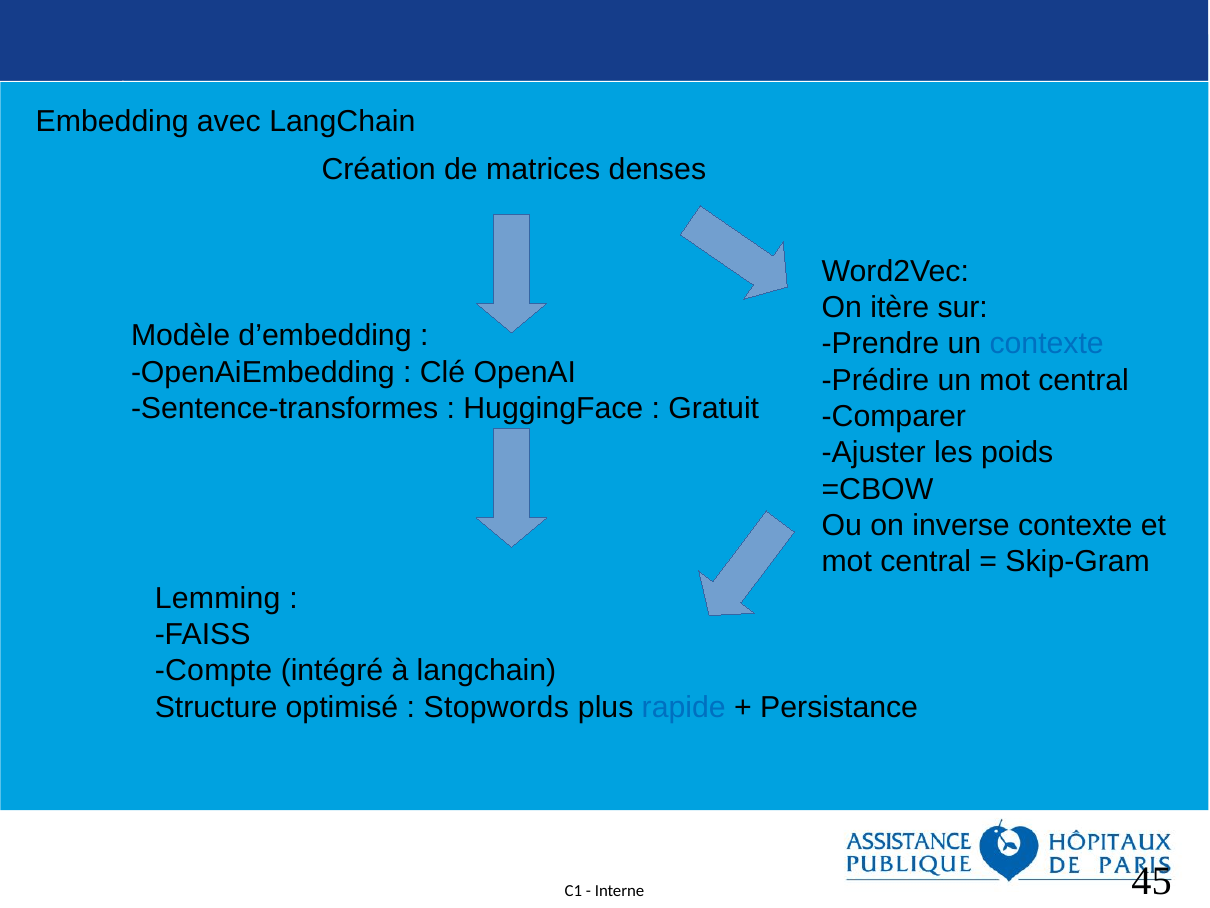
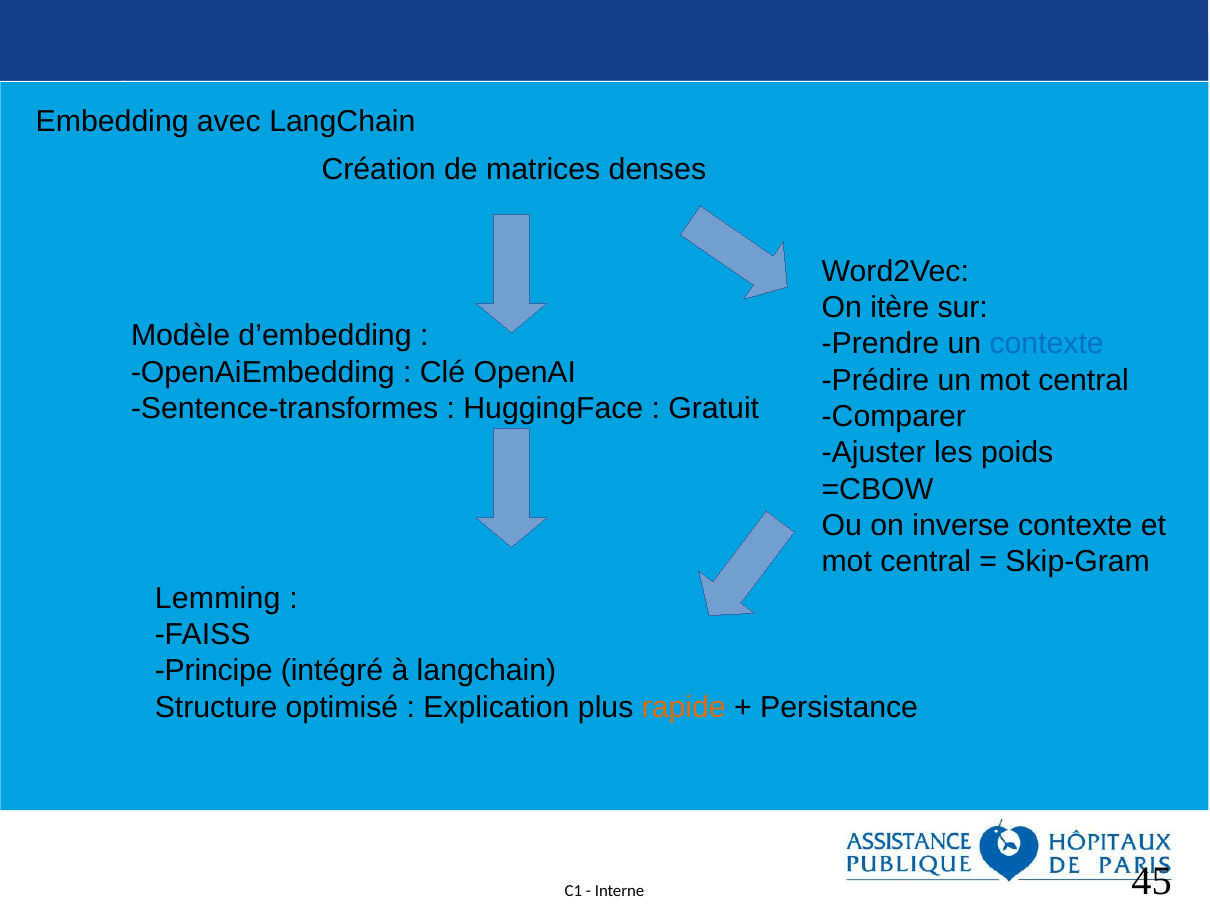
Compte: Compte -> Principe
Stopwords: Stopwords -> Explication
rapide colour: blue -> orange
